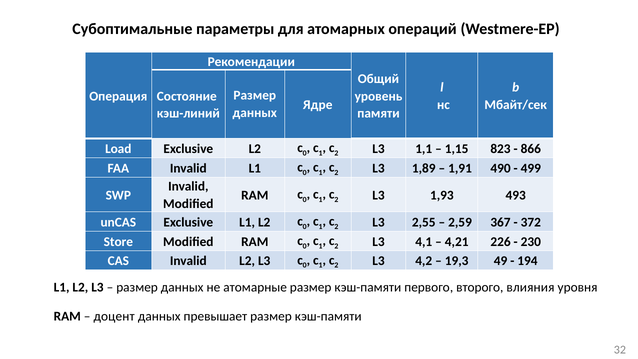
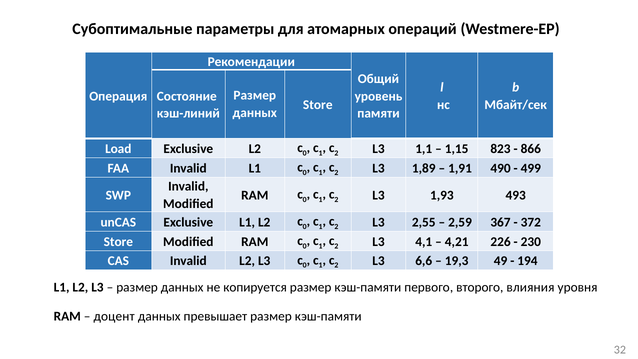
Ядре at (318, 105): Ядре -> Store
4,2: 4,2 -> 6,6
атомарные: атомарные -> копируется
